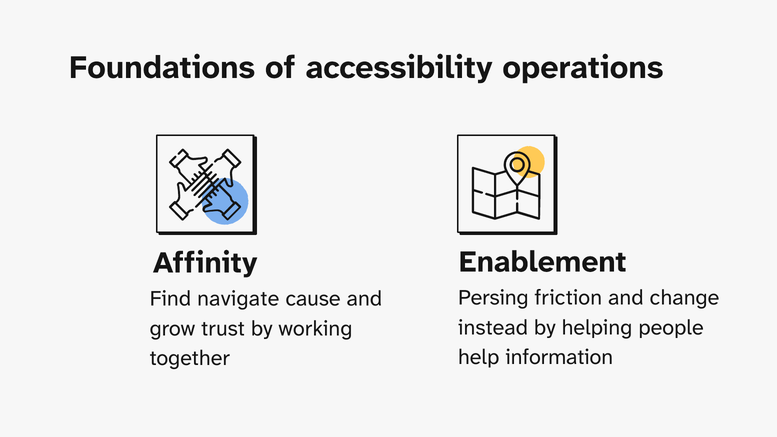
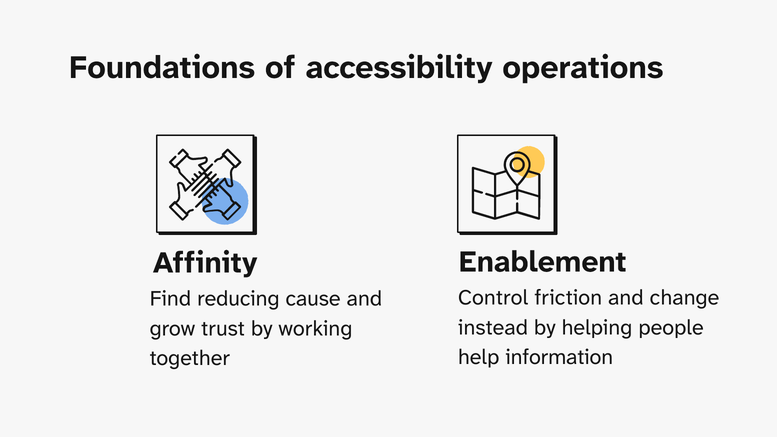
Persing: Persing -> Control
navigate: navigate -> reducing
